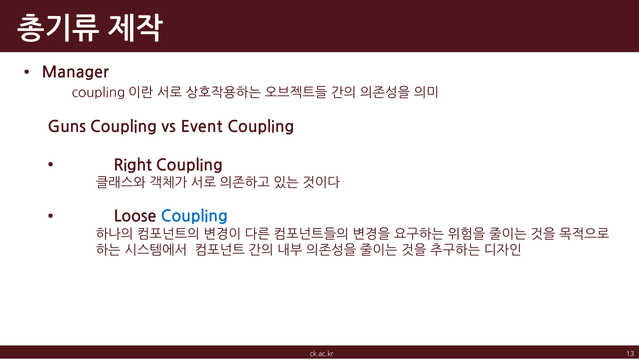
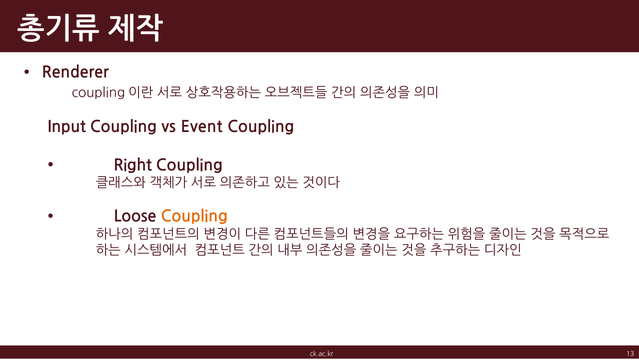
Manager: Manager -> Renderer
Guns: Guns -> Input
Coupling at (194, 216) colour: blue -> orange
